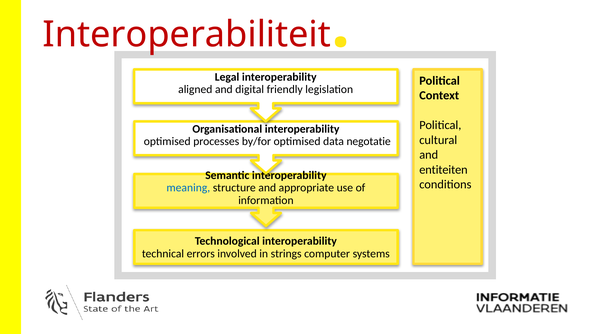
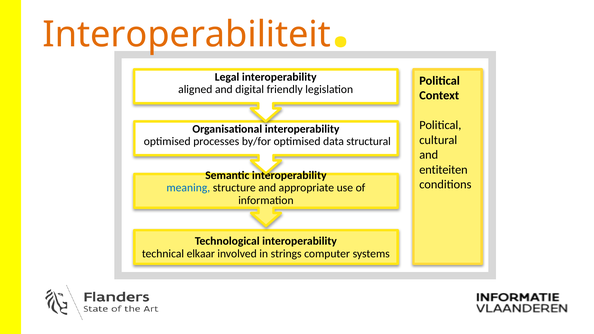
Interoperabiliteit colour: red -> orange
negotatie: negotatie -> structural
errors: errors -> elkaar
